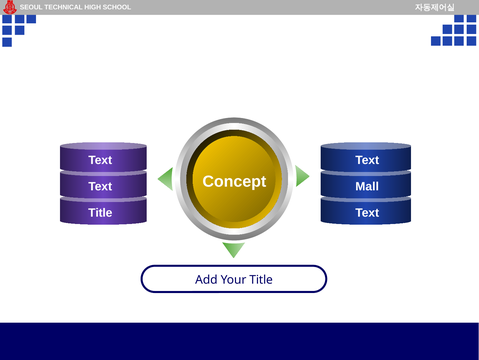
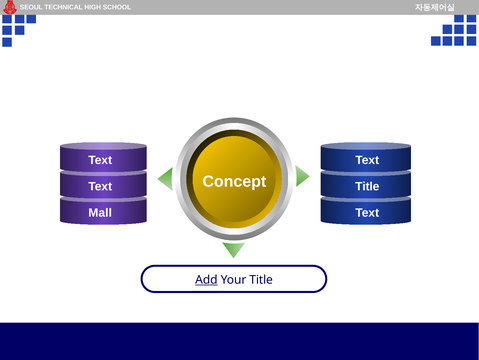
Mall at (367, 186): Mall -> Title
Title at (100, 212): Title -> Mall
Add underline: none -> present
